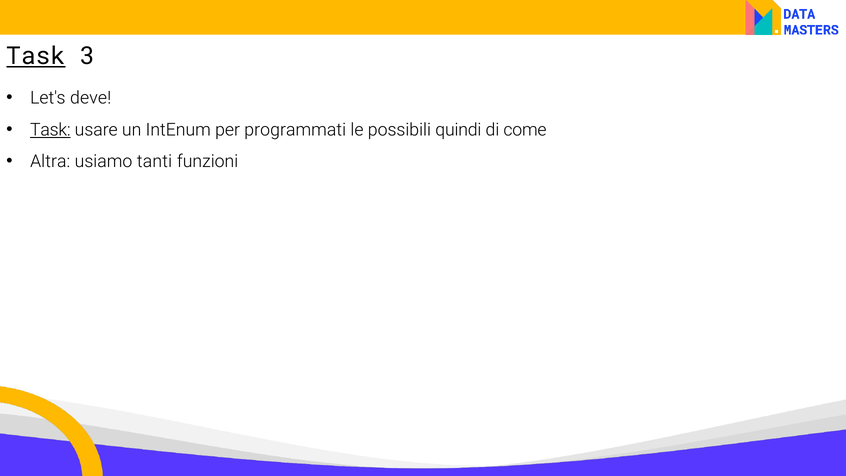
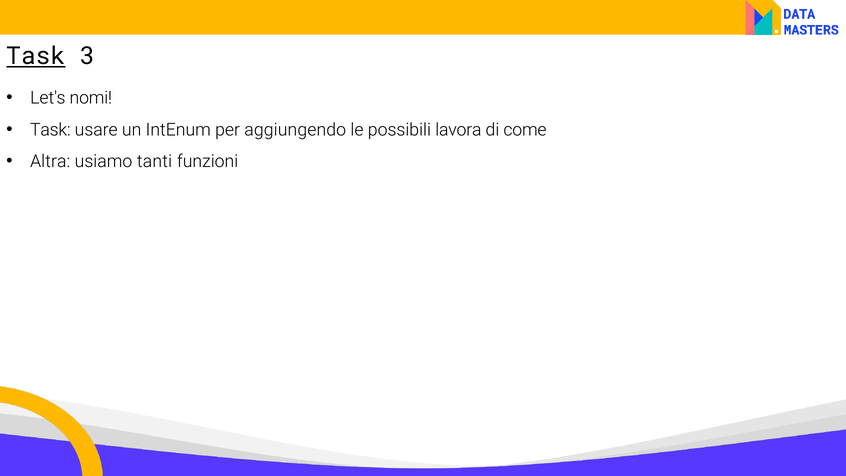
deve: deve -> nomi
Task at (50, 130) underline: present -> none
programmati: programmati -> aggiungendo
quindi: quindi -> lavora
